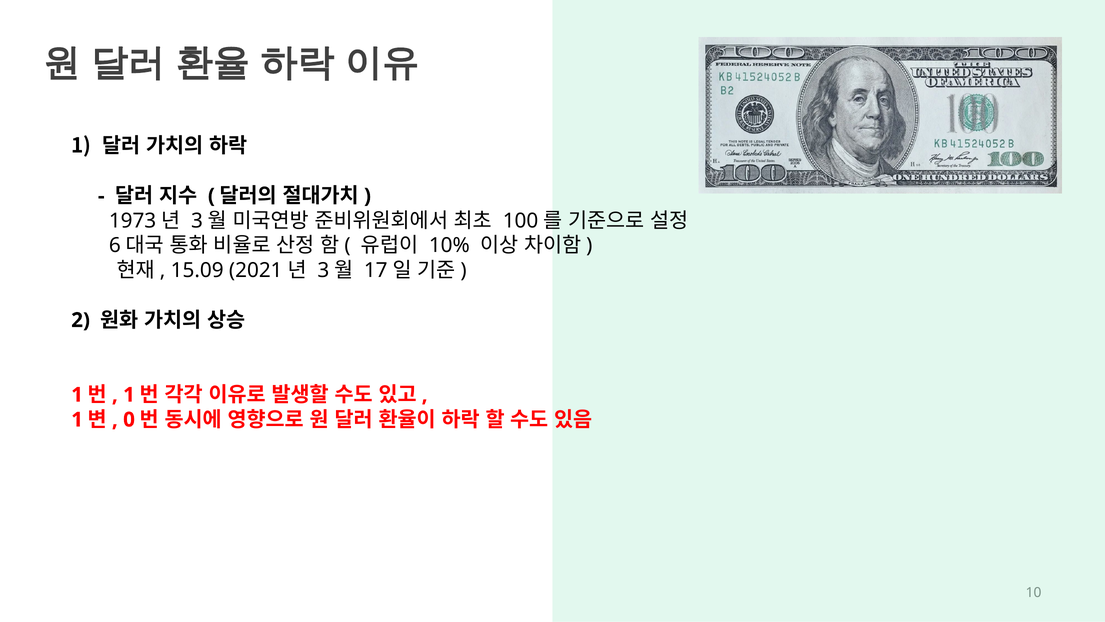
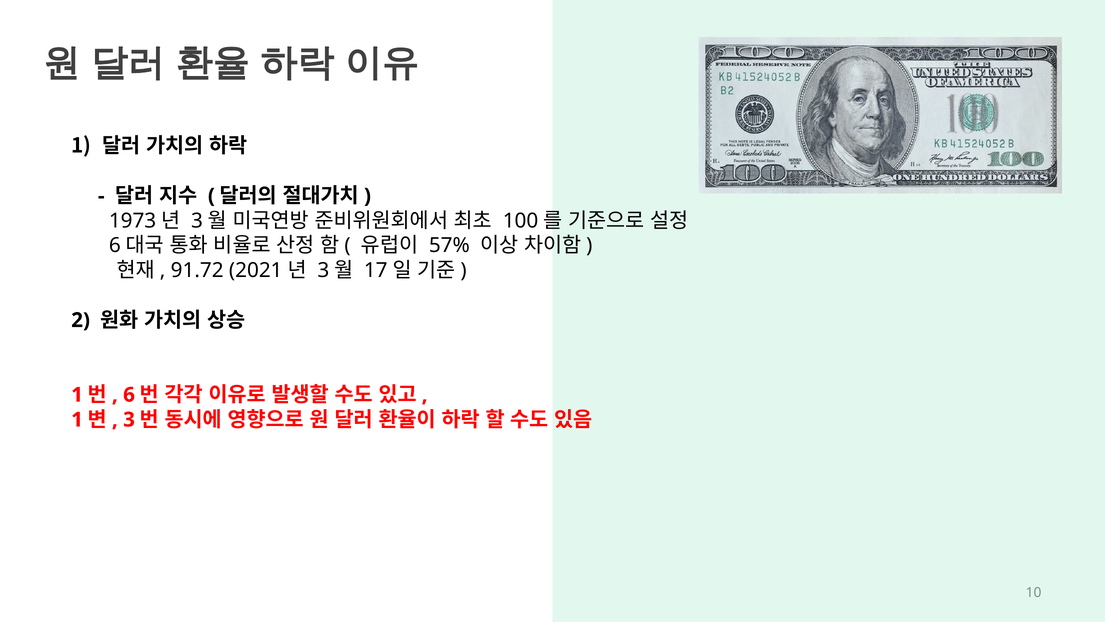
10%: 10% -> 57%
15.09: 15.09 -> 91.72
1 at (129, 395): 1 -> 6
0: 0 -> 3
